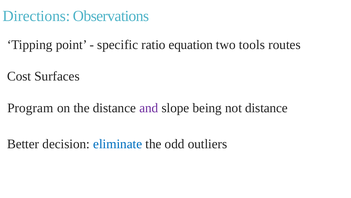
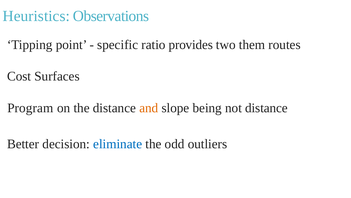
Directions: Directions -> Heuristics
equation: equation -> provides
tools: tools -> them
and colour: purple -> orange
